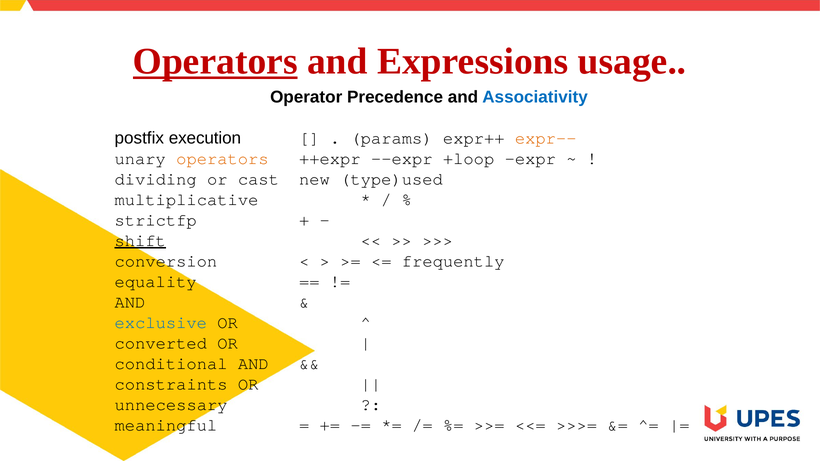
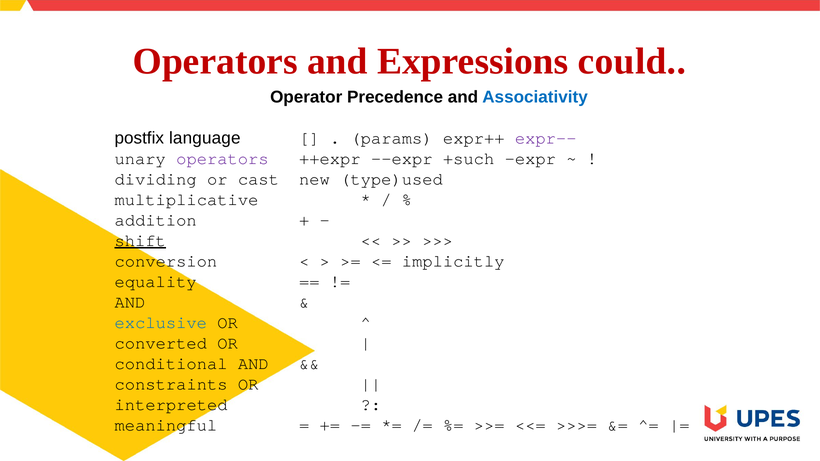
Operators at (215, 62) underline: present -> none
usage: usage -> could
execution: execution -> language
expr-- colour: orange -> purple
operators at (222, 158) colour: orange -> purple
+loop: +loop -> +such
strictfp: strictfp -> addition
frequently: frequently -> implicitly
unnecessary: unnecessary -> interpreted
